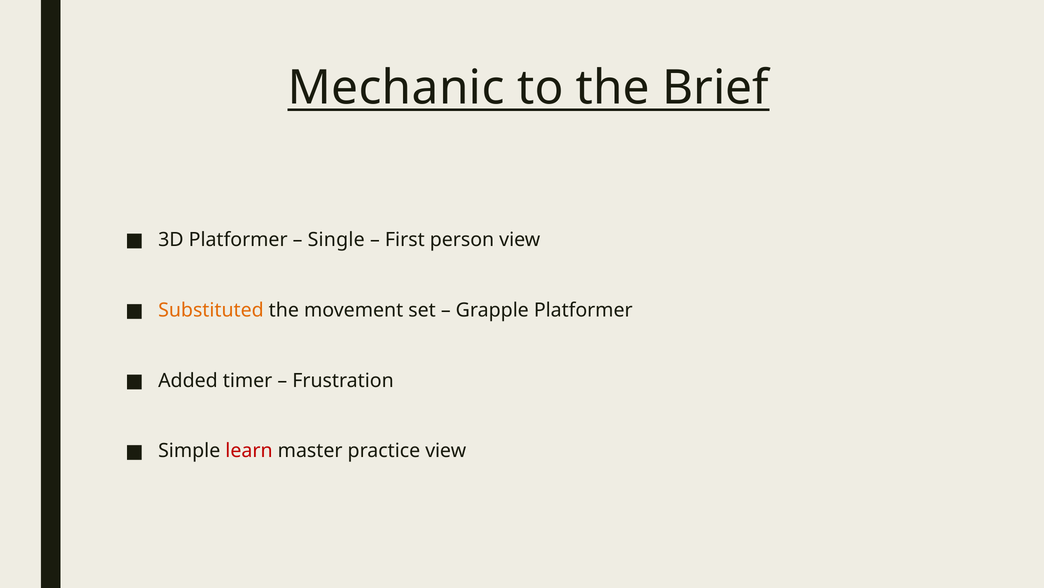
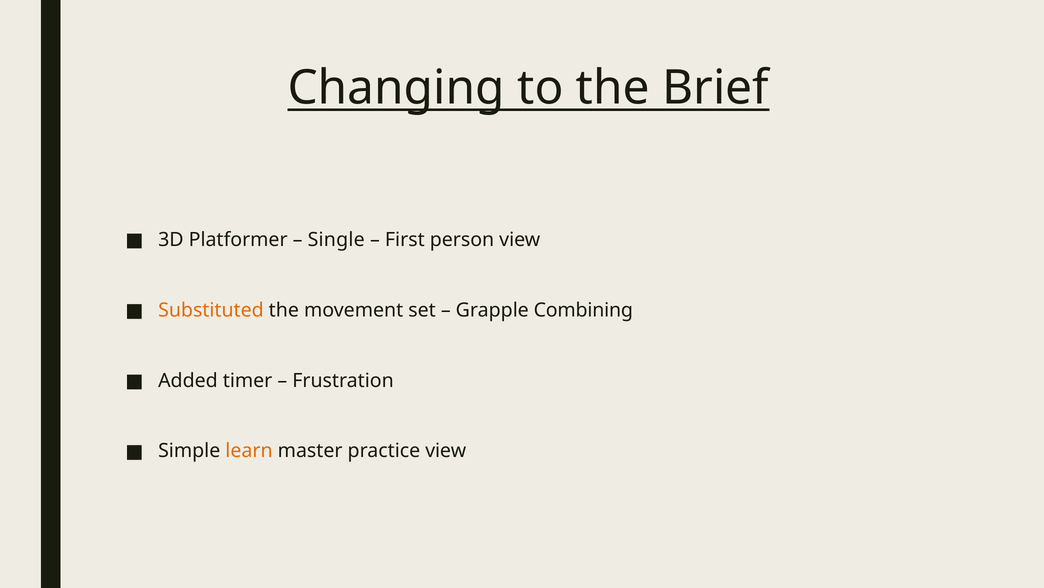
Mechanic: Mechanic -> Changing
Grapple Platformer: Platformer -> Combining
learn colour: red -> orange
